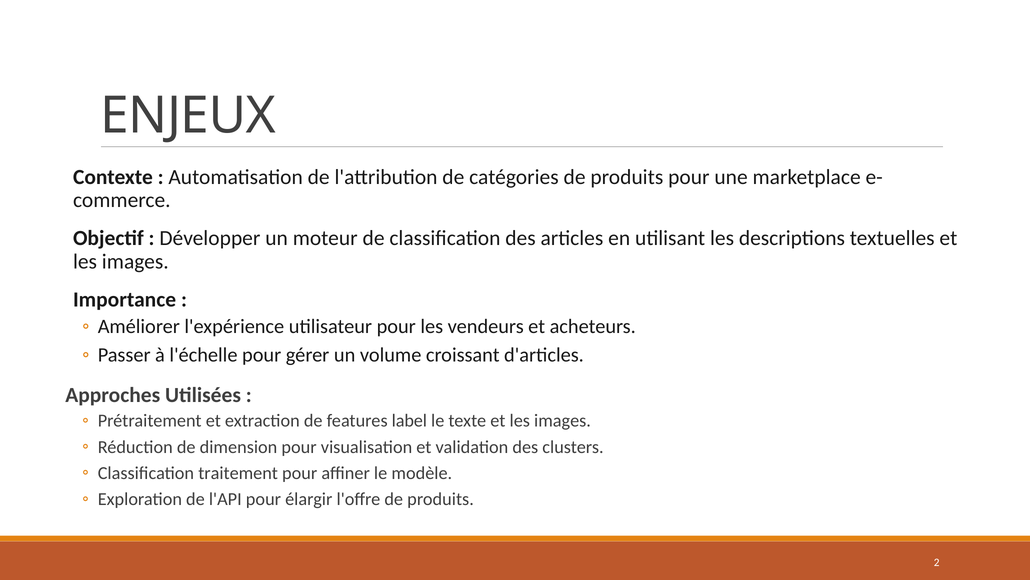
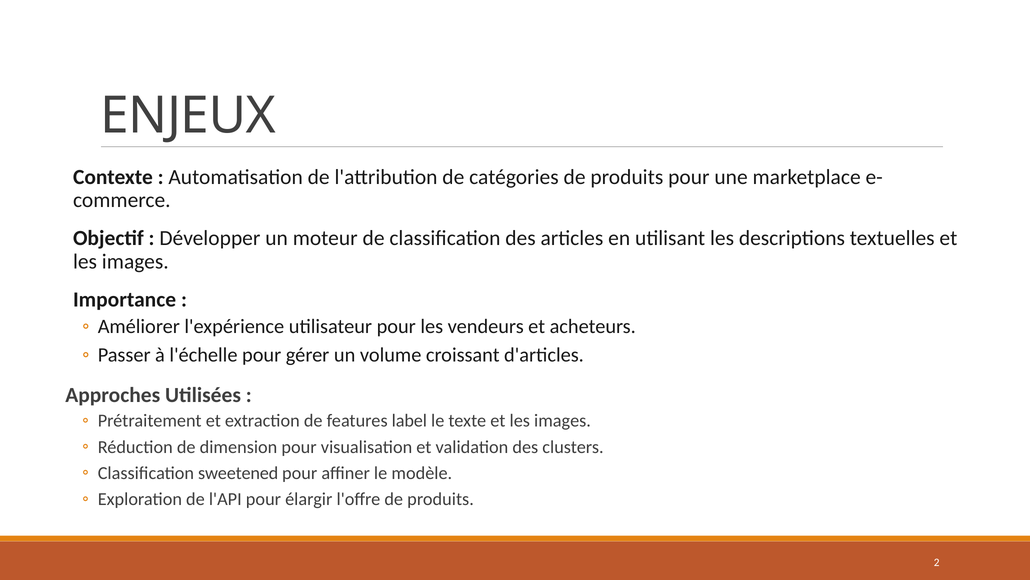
traitement: traitement -> sweetened
